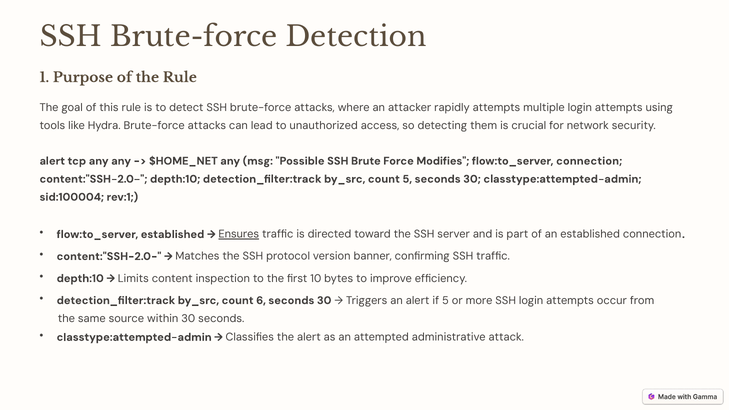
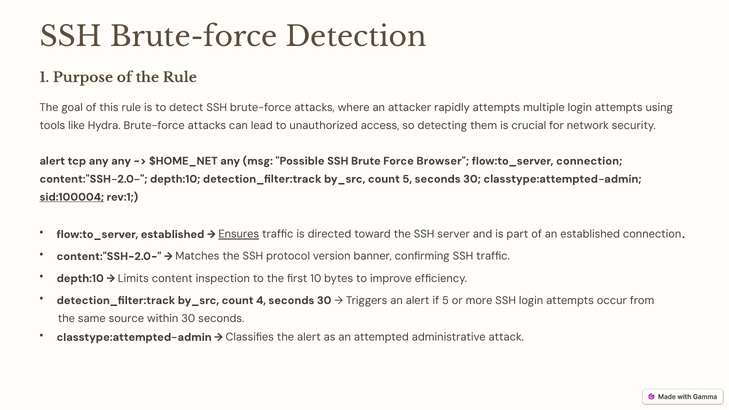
Modifies: Modifies -> Browser
sid:100004 underline: none -> present
6: 6 -> 4
